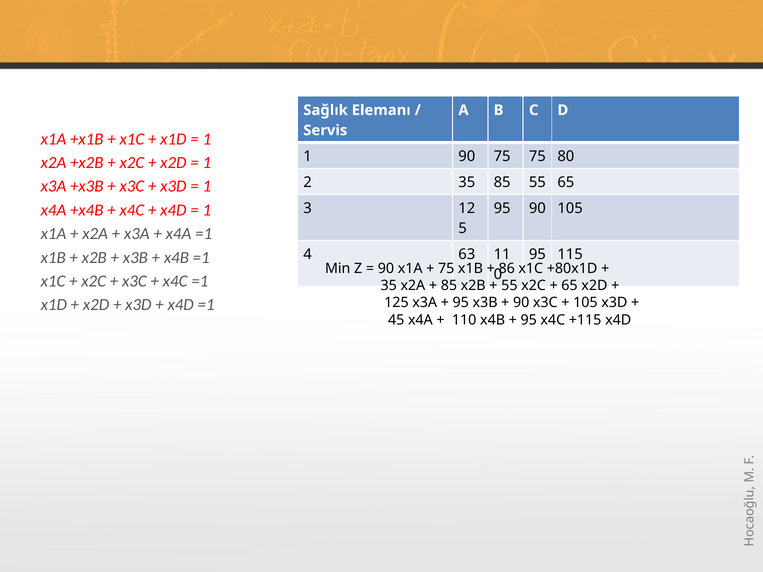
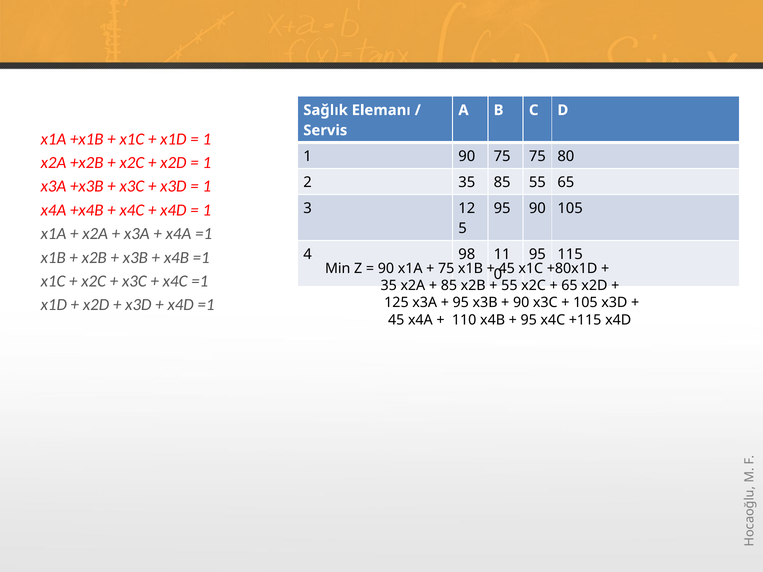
63: 63 -> 98
86 at (507, 269): 86 -> 45
